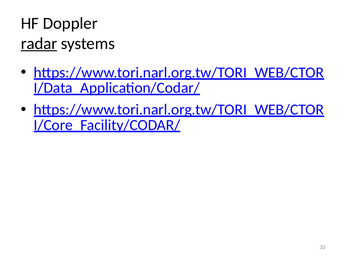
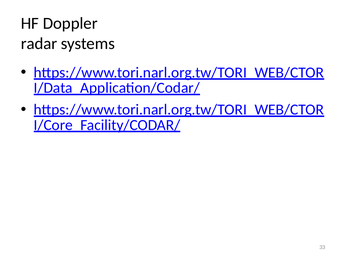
radar underline: present -> none
